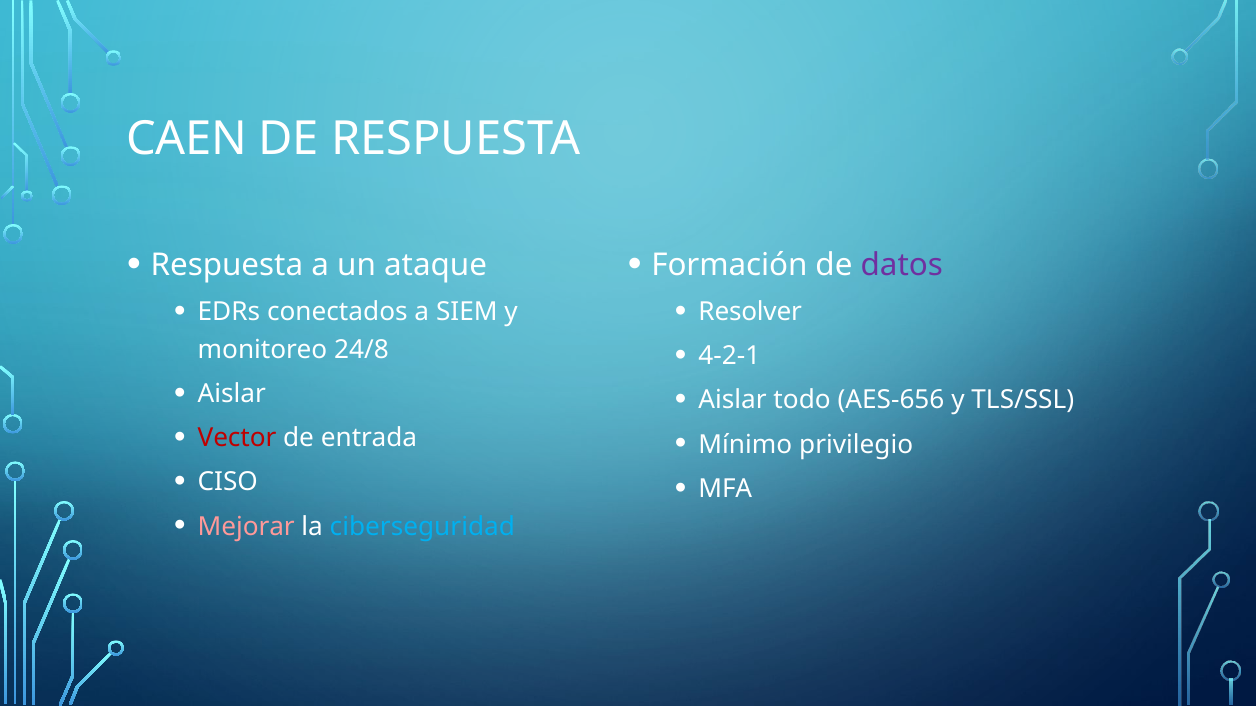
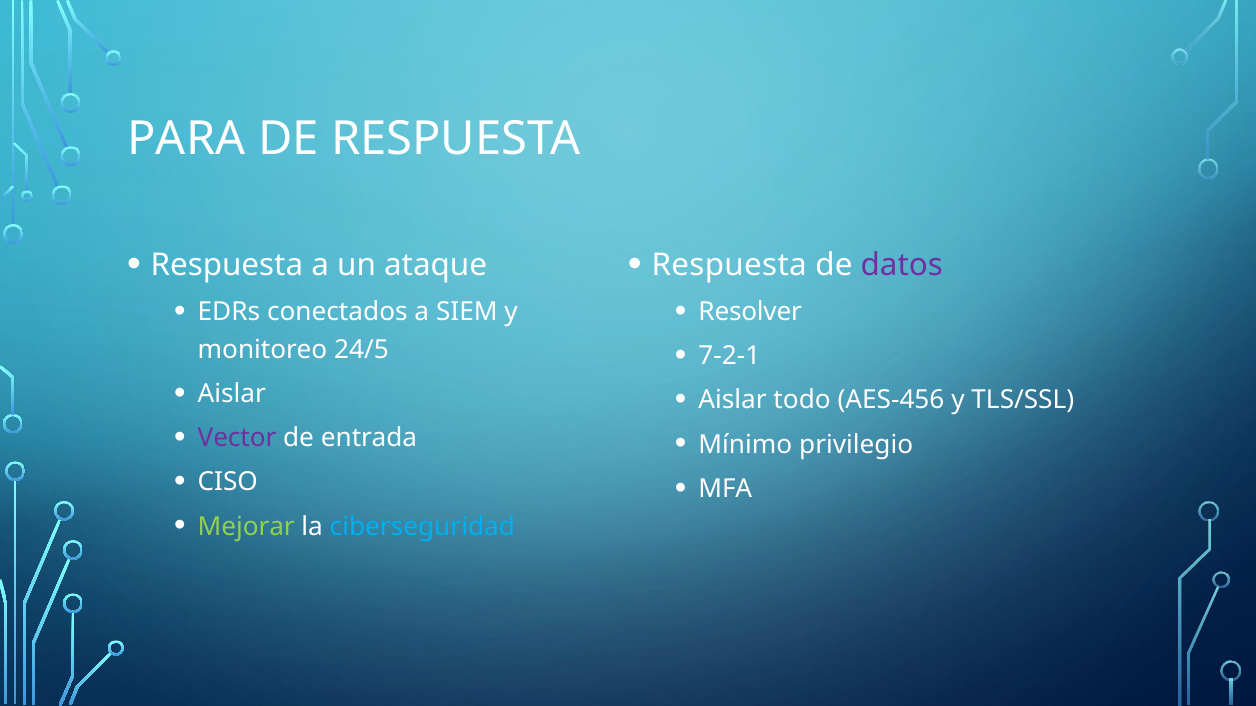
CAEN: CAEN -> PARA
Formación at (729, 265): Formación -> Respuesta
4-2-1: 4-2-1 -> 7-2-1
24/8: 24/8 -> 24/5
AES-656: AES-656 -> AES-456
Vector colour: red -> purple
Mejorar colour: pink -> light green
